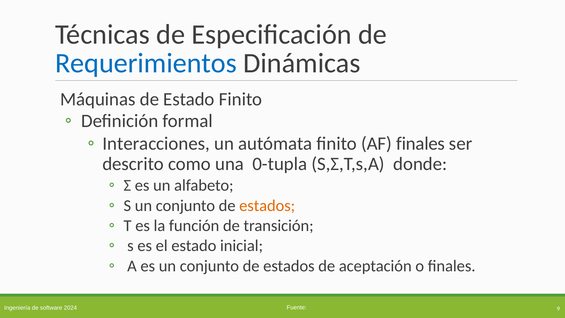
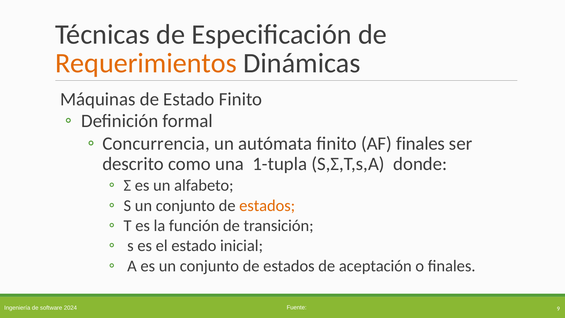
Requerimientos colour: blue -> orange
Interacciones: Interacciones -> Concurrencia
0-tupla: 0-tupla -> 1-tupla
